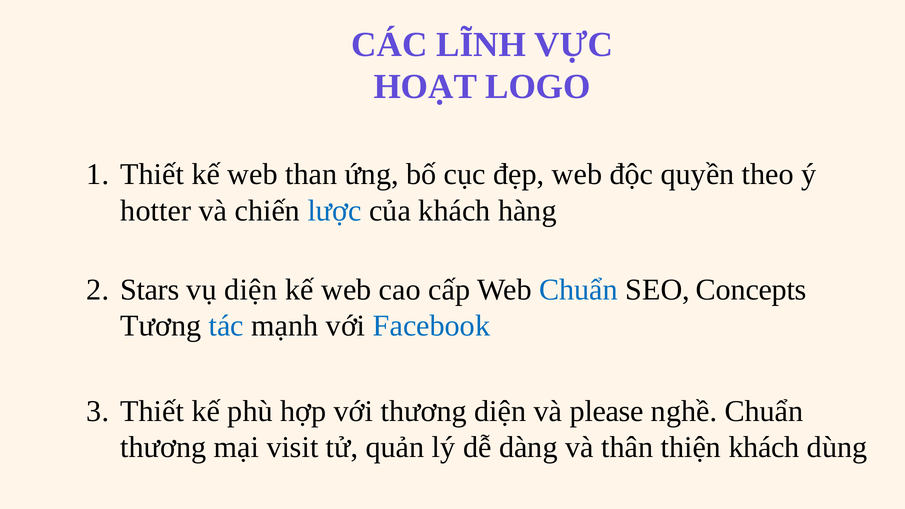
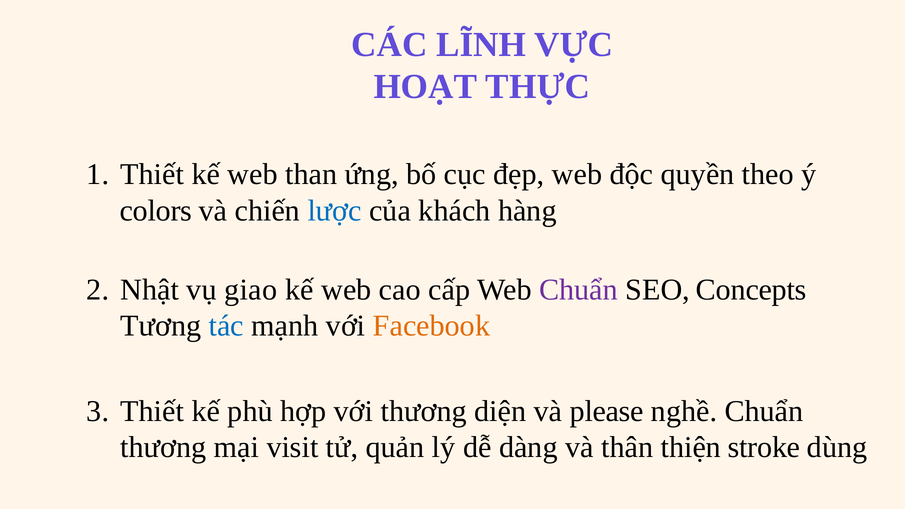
LOGO: LOGO -> THỰC
hotter: hotter -> colors
Stars: Stars -> Nhật
vụ diện: diện -> giao
Chuẩn at (579, 290) colour: blue -> purple
Facebook colour: blue -> orange
thiện khách: khách -> stroke
